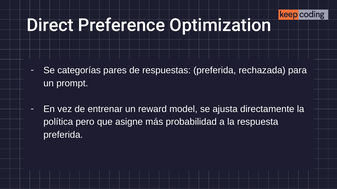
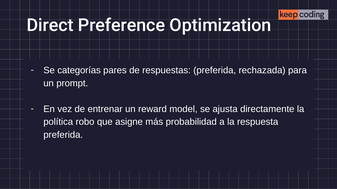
pero: pero -> robo
